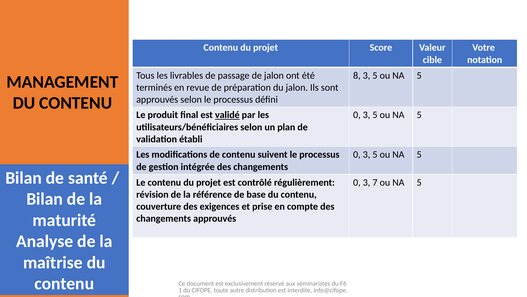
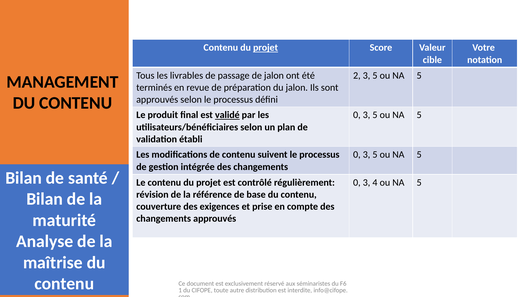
projet at (266, 48) underline: none -> present
8: 8 -> 2
7: 7 -> 4
